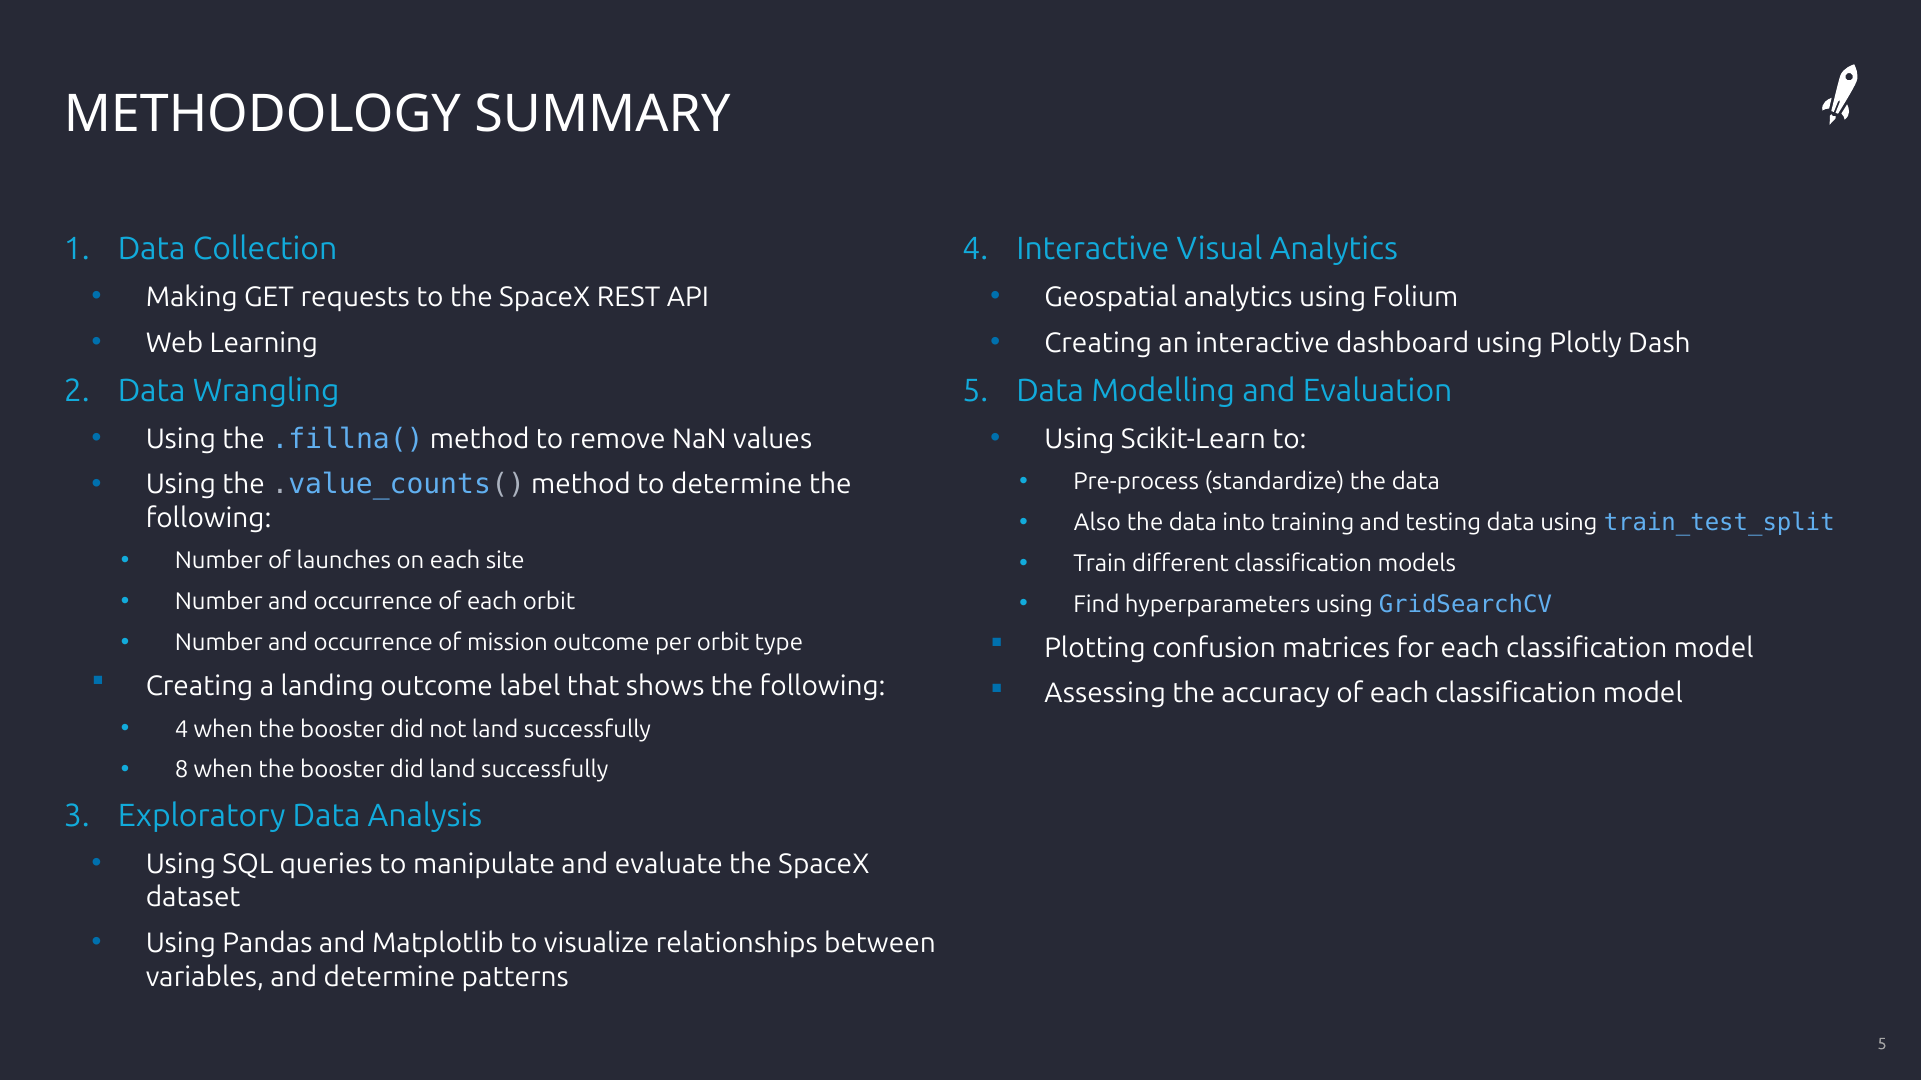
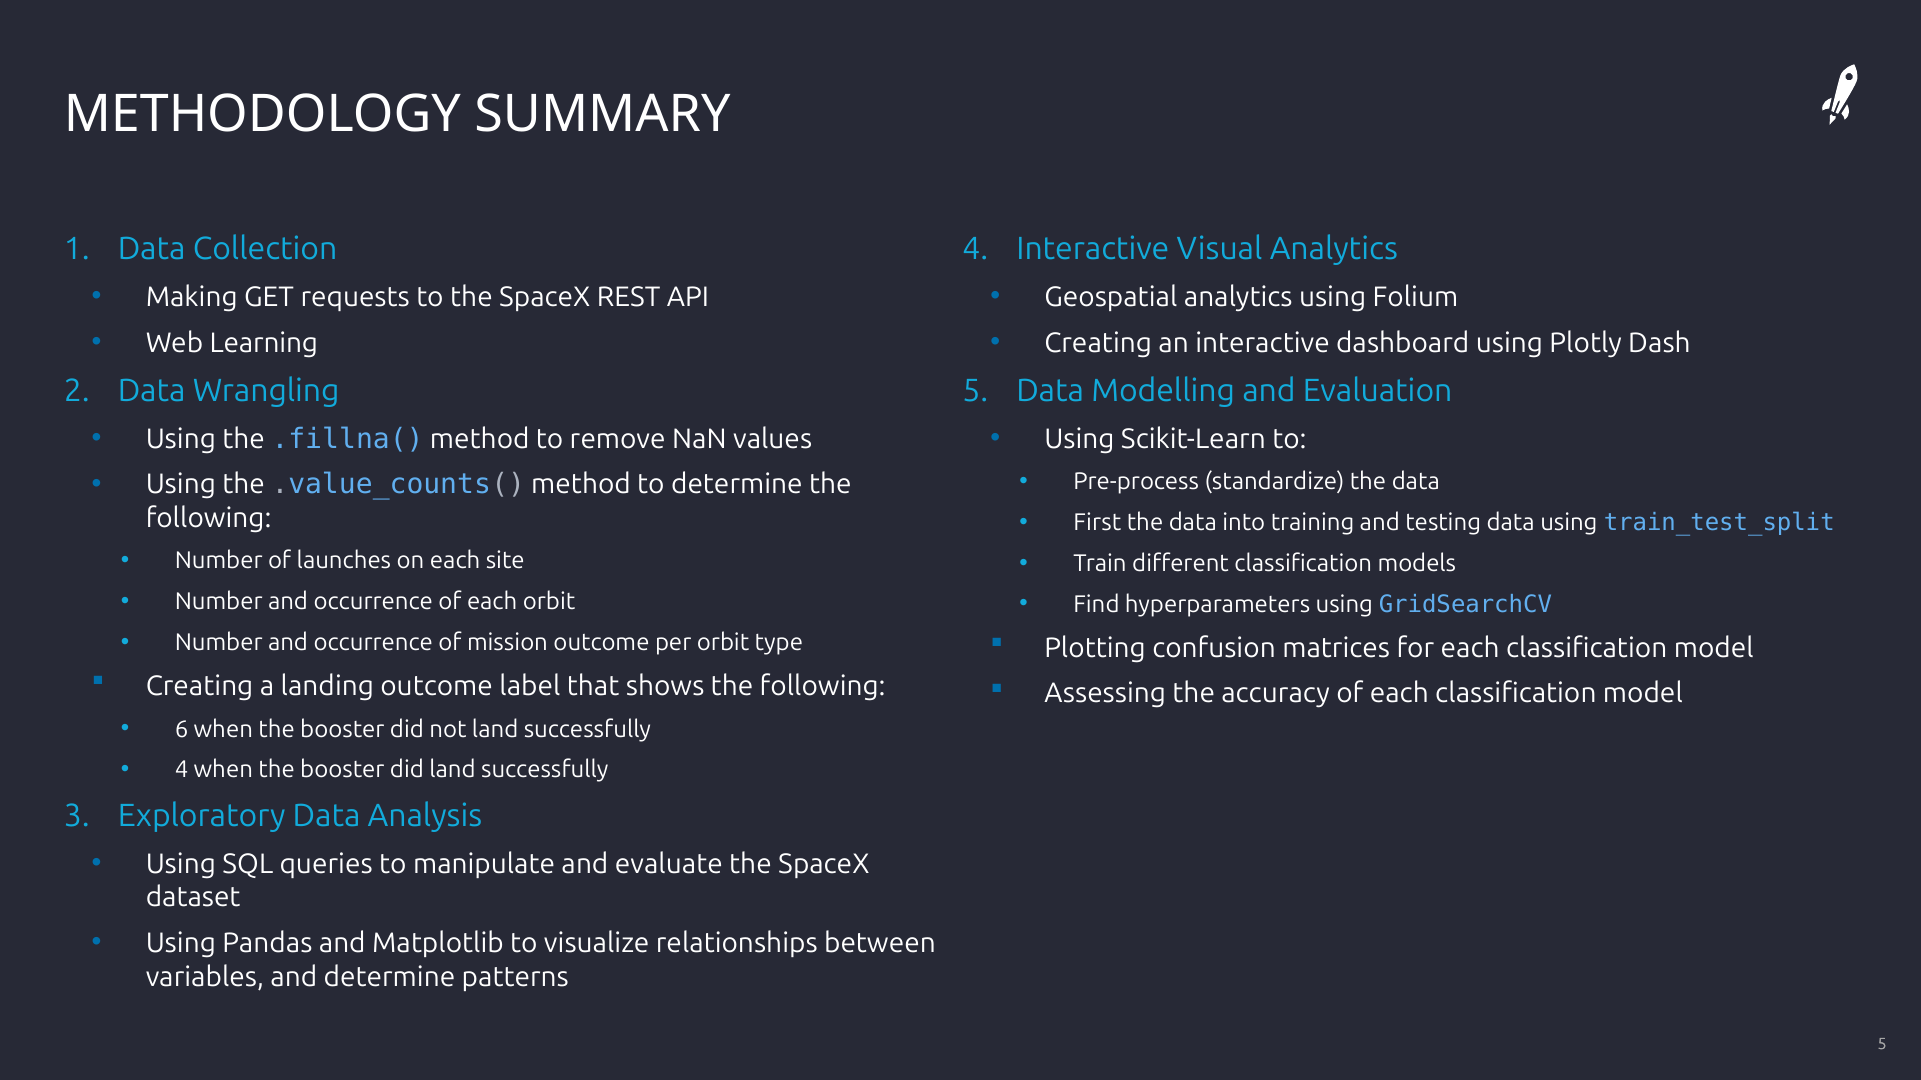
Also: Also -> First
4 at (182, 730): 4 -> 6
8 at (182, 770): 8 -> 4
